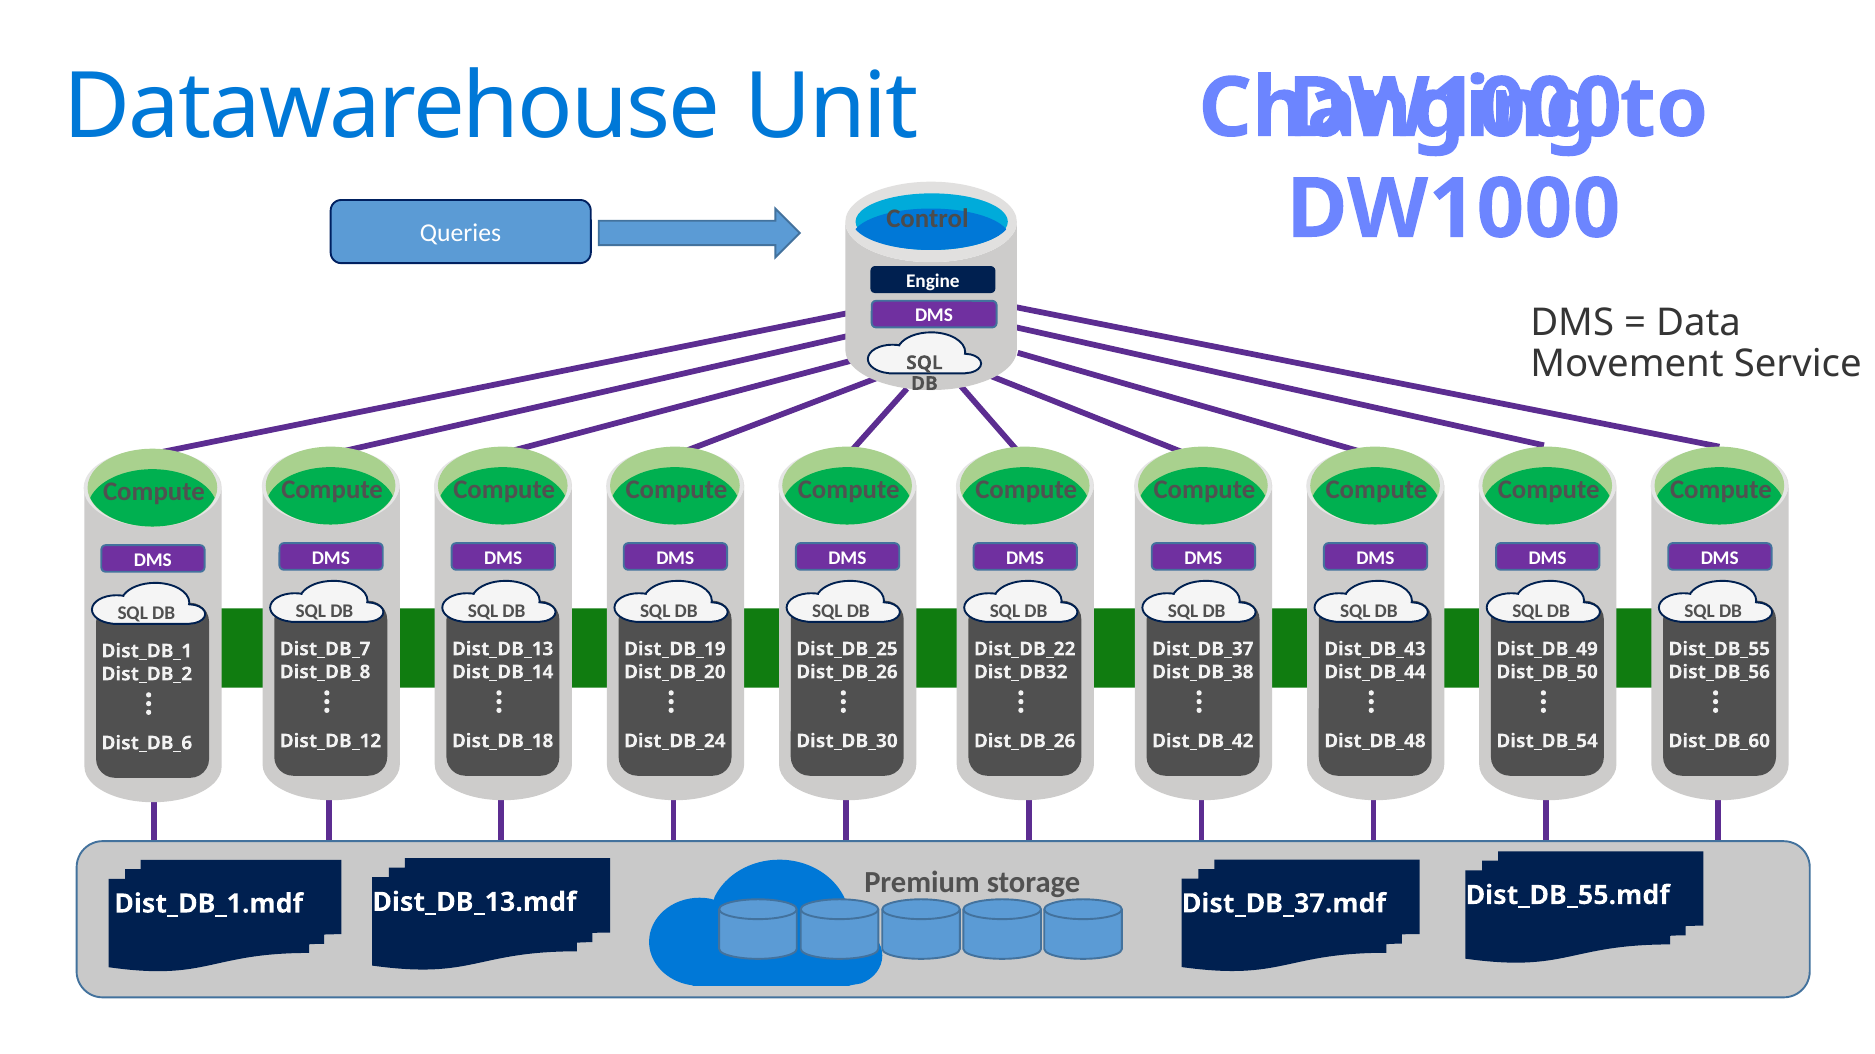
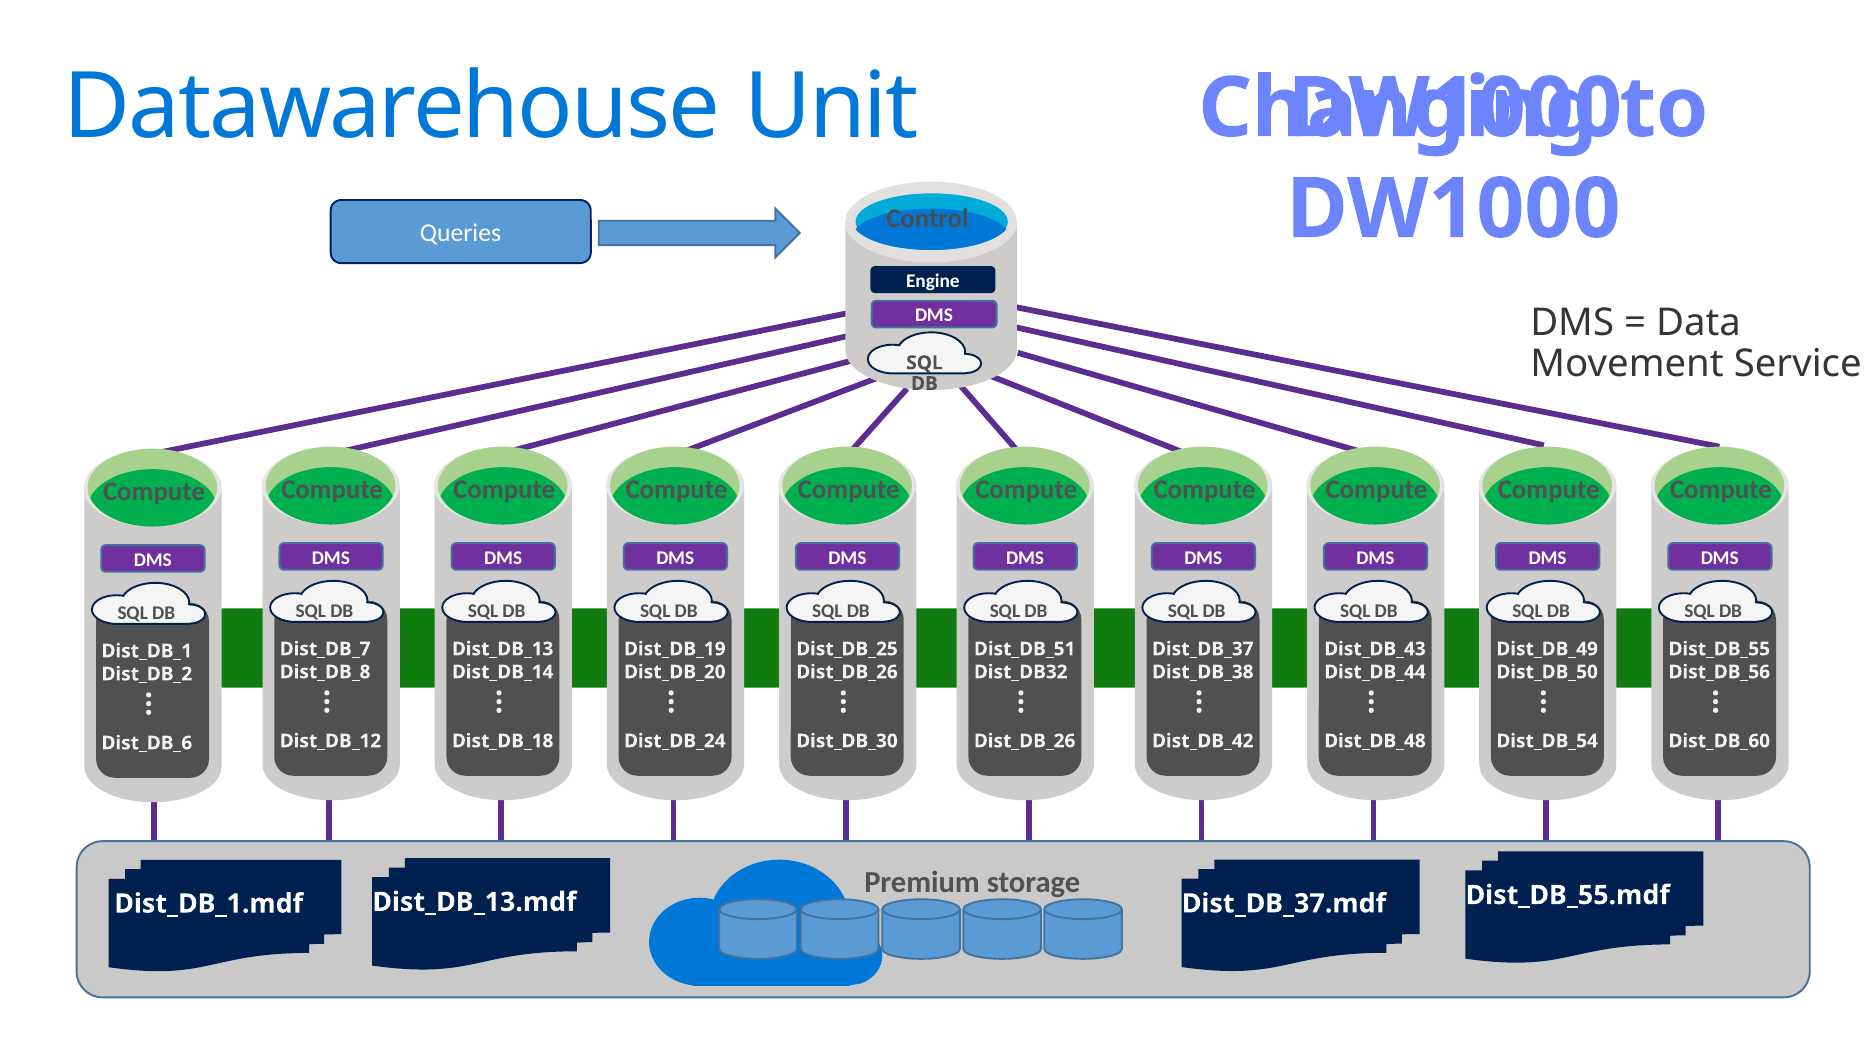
Dist_DB_22: Dist_DB_22 -> Dist_DB_51
